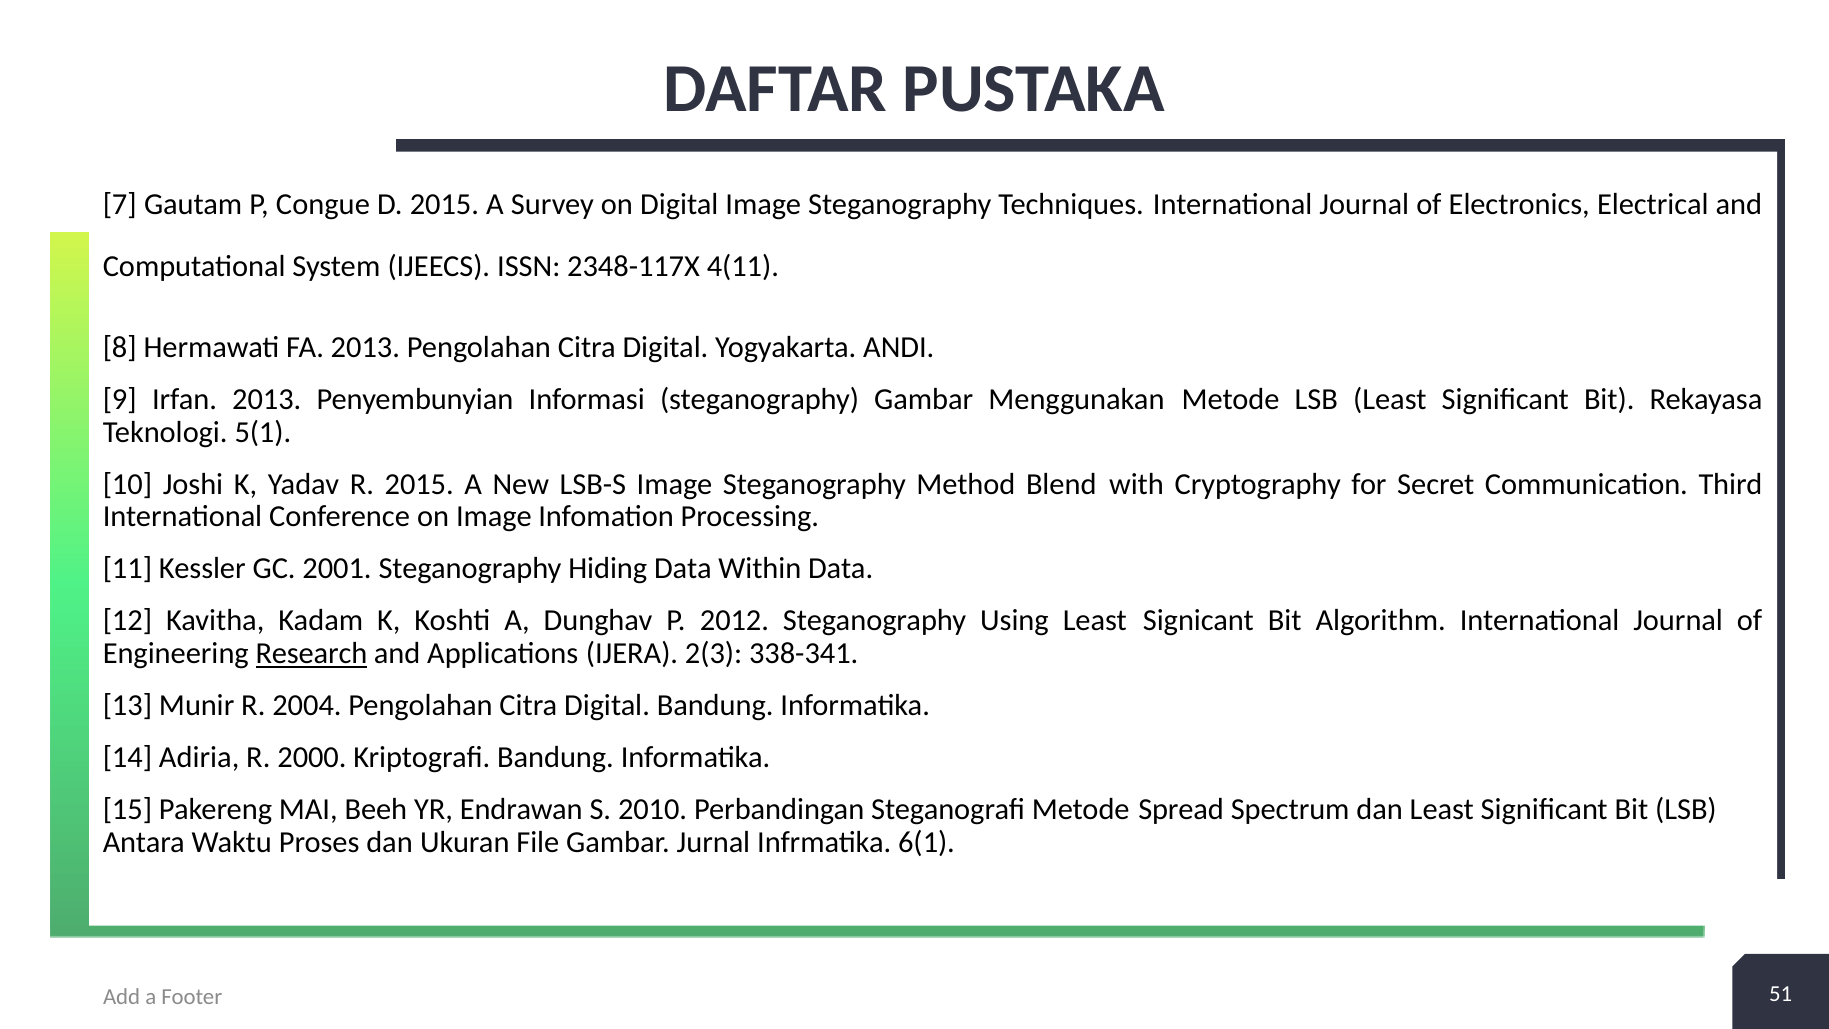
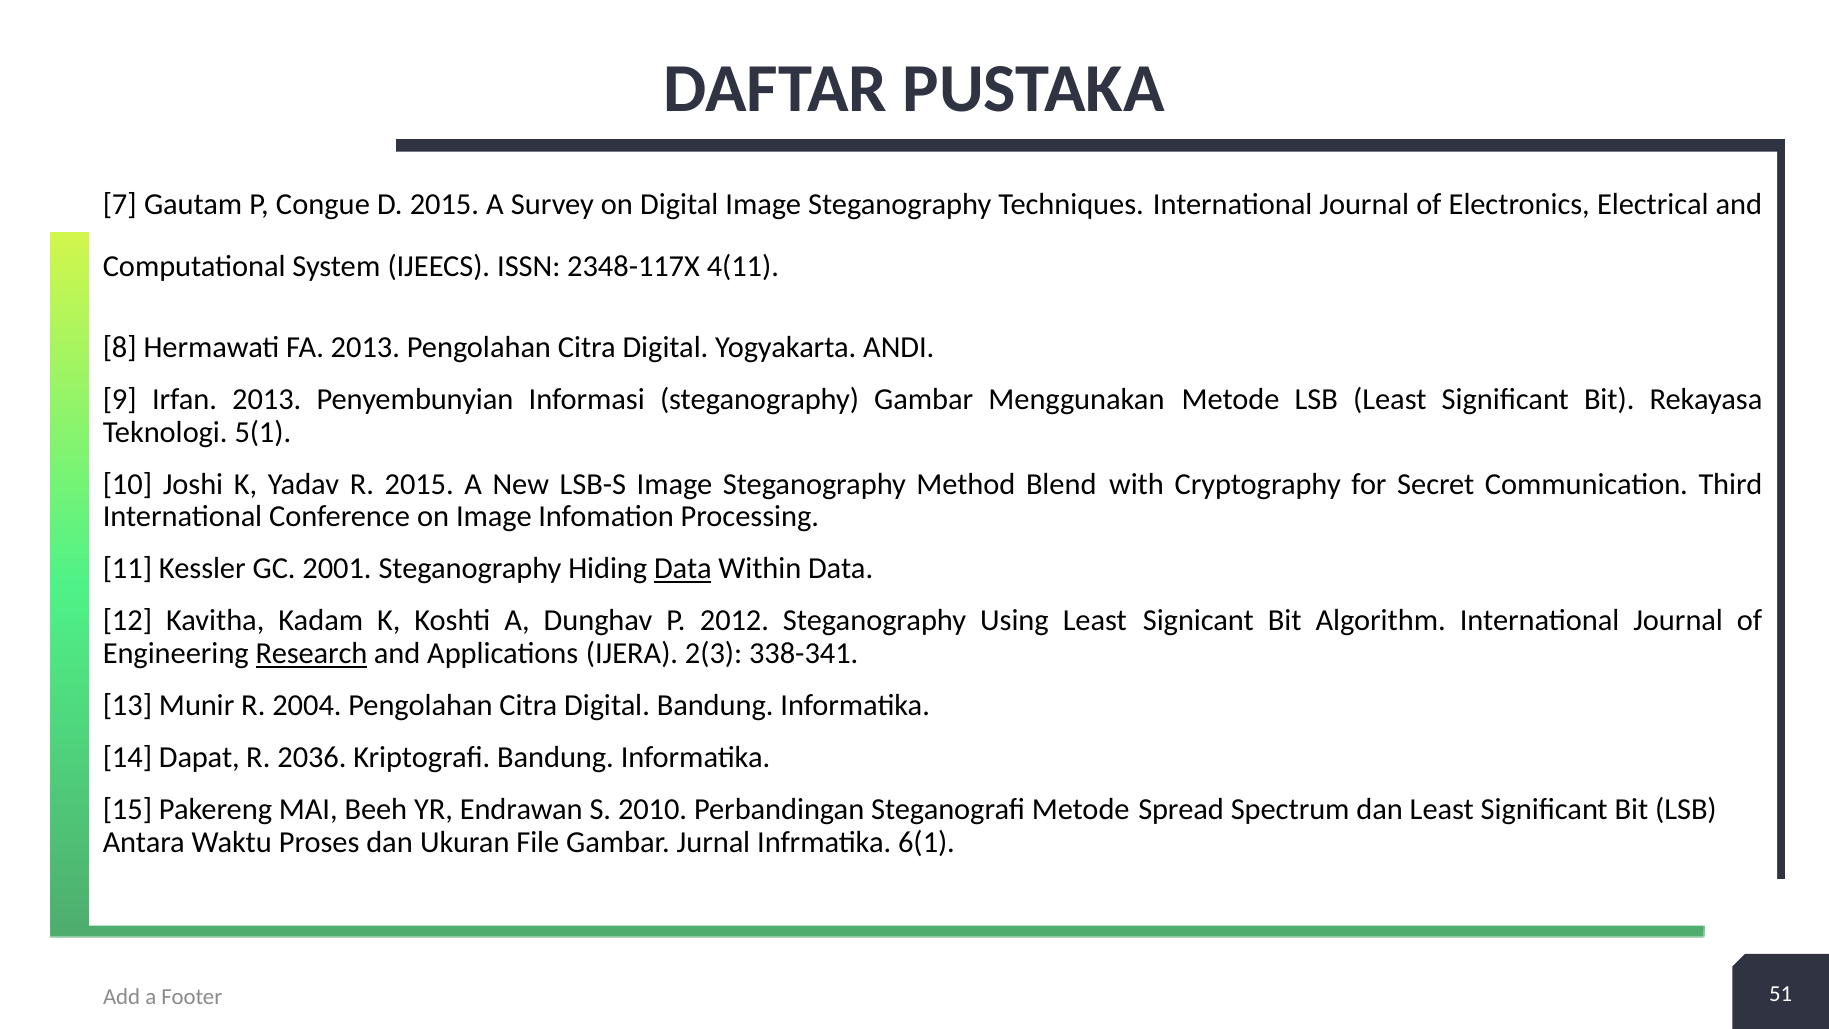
Data at (683, 569) underline: none -> present
Adiria: Adiria -> Dapat
2000: 2000 -> 2036
